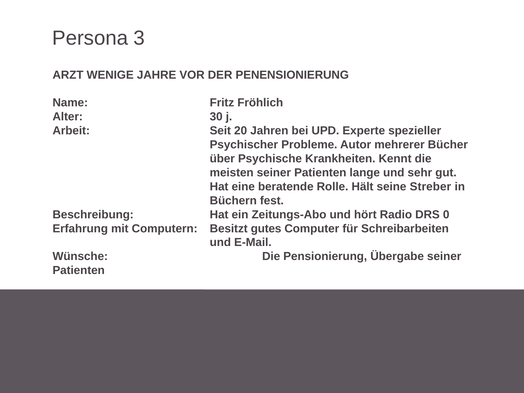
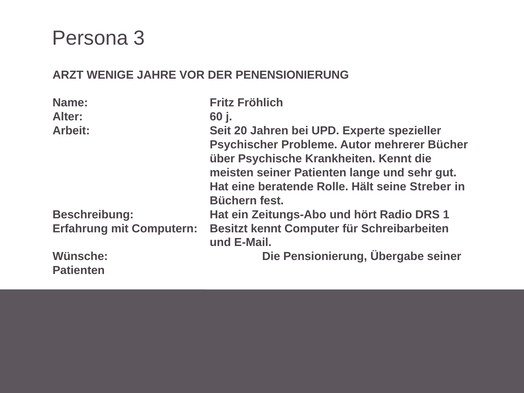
30: 30 -> 60
0: 0 -> 1
Besitzt gutes: gutes -> kennt
